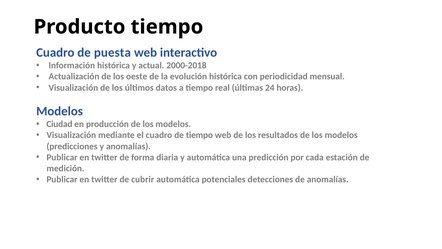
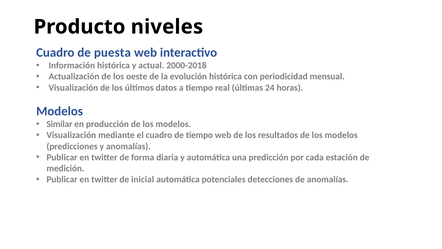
Producto tiempo: tiempo -> niveles
Ciudad: Ciudad -> Similar
cubrir: cubrir -> inicial
